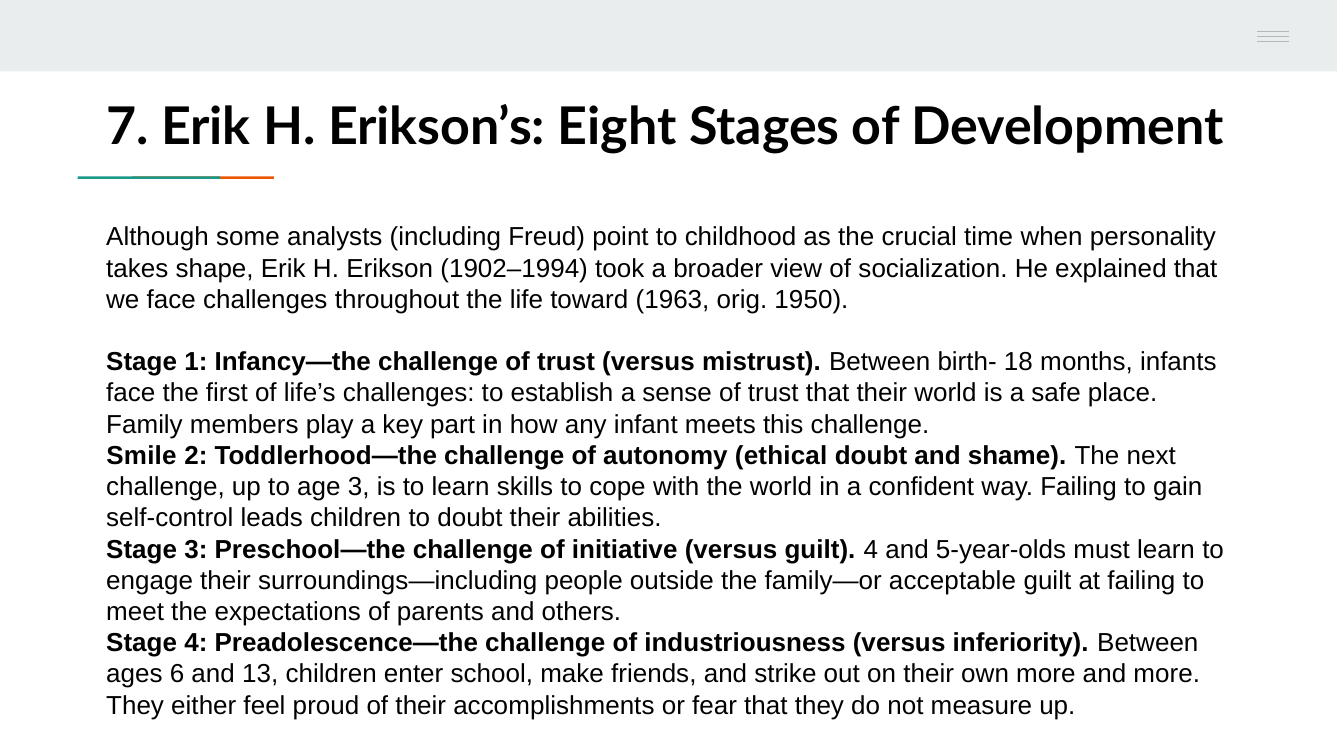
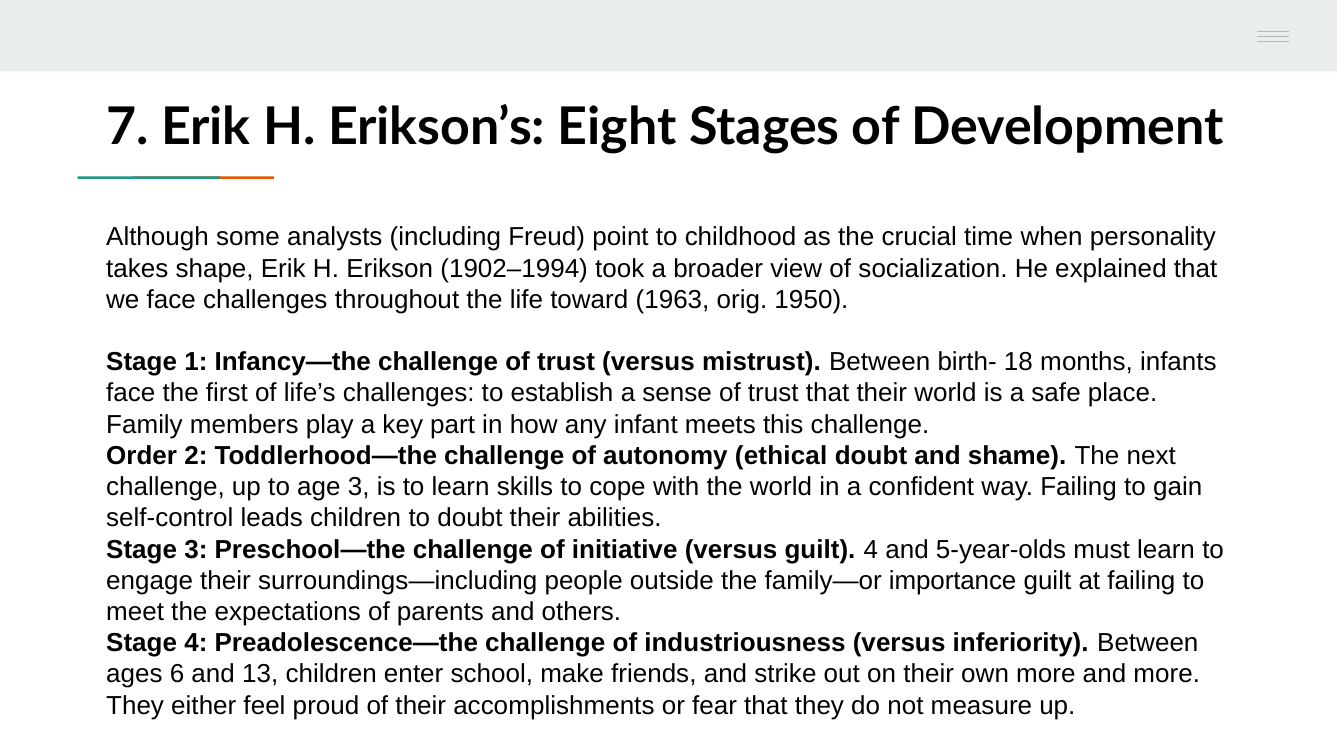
Smile: Smile -> Order
acceptable: acceptable -> importance
